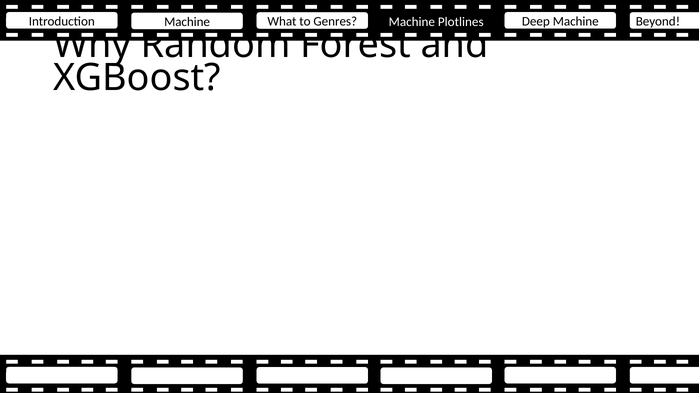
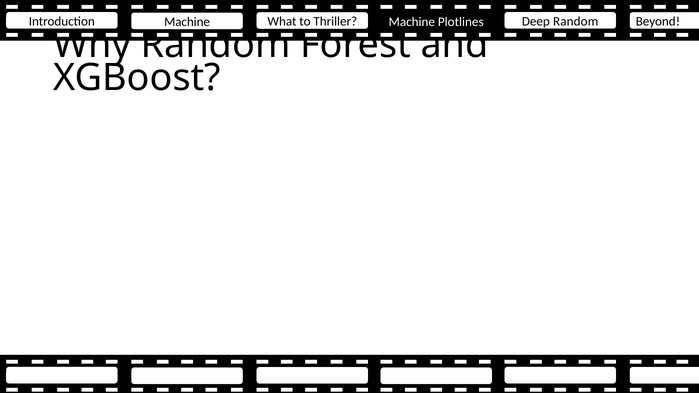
Genres: Genres -> Thriller
Deep Machine: Machine -> Random
